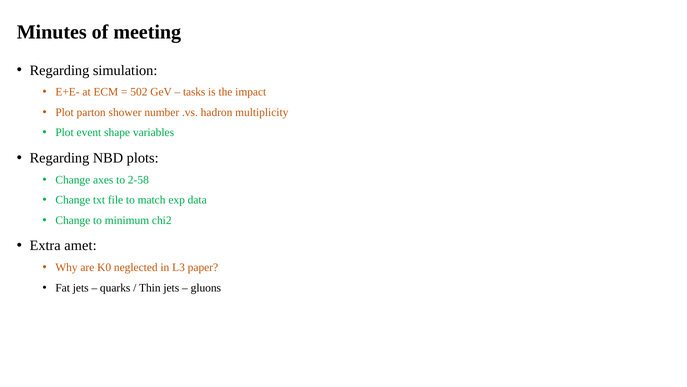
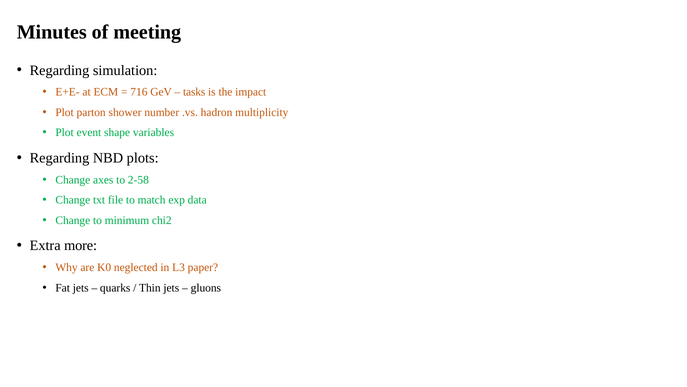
502: 502 -> 716
amet: amet -> more
